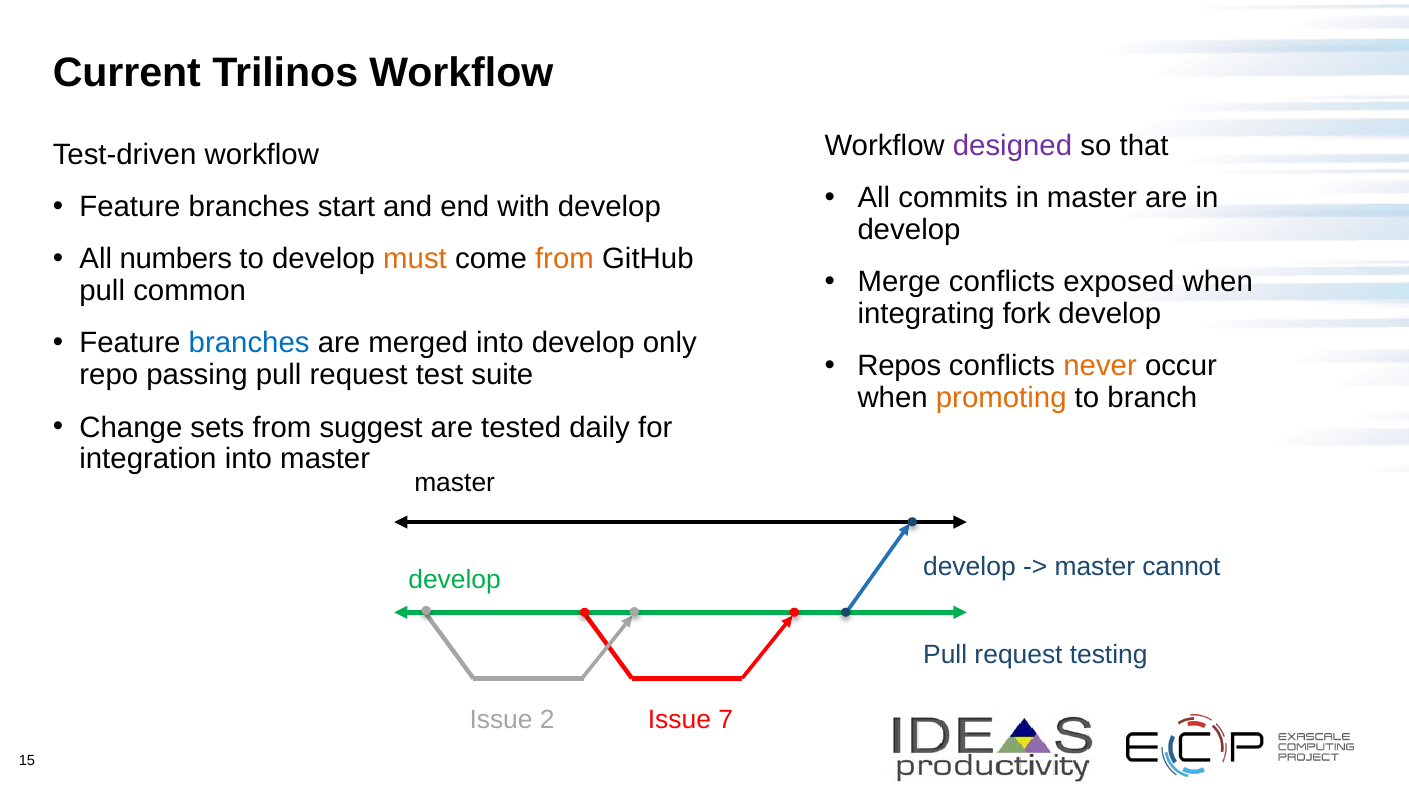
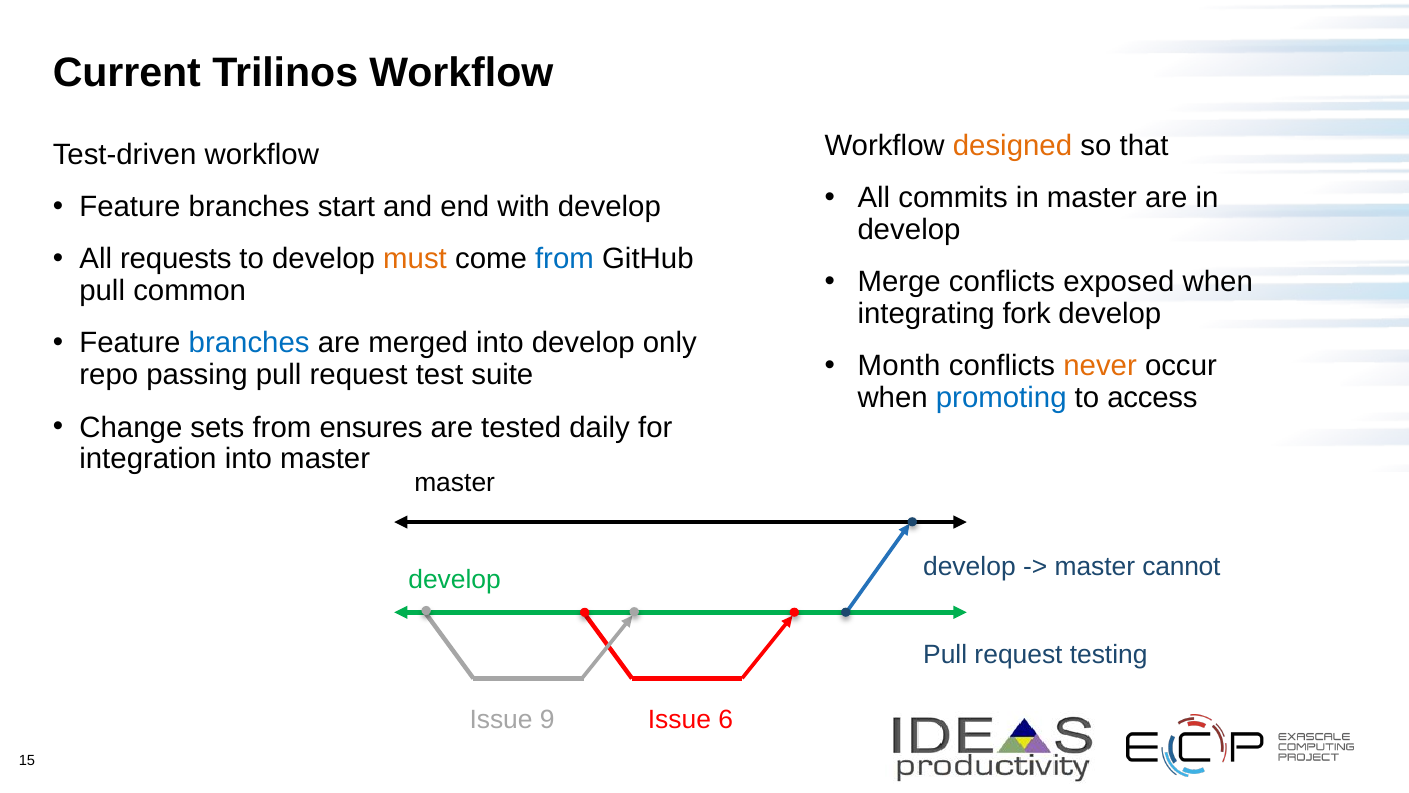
designed colour: purple -> orange
numbers: numbers -> requests
from at (564, 259) colour: orange -> blue
Repos: Repos -> Month
promoting colour: orange -> blue
branch: branch -> access
suggest: suggest -> ensures
2: 2 -> 9
7: 7 -> 6
